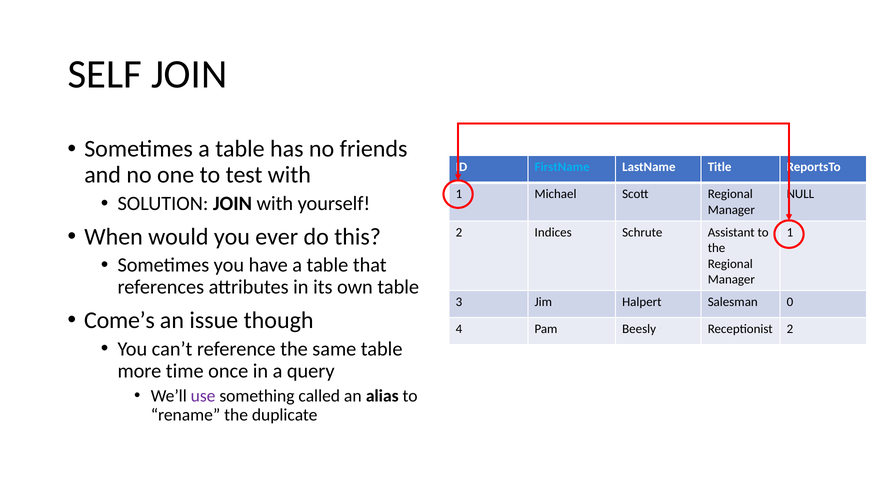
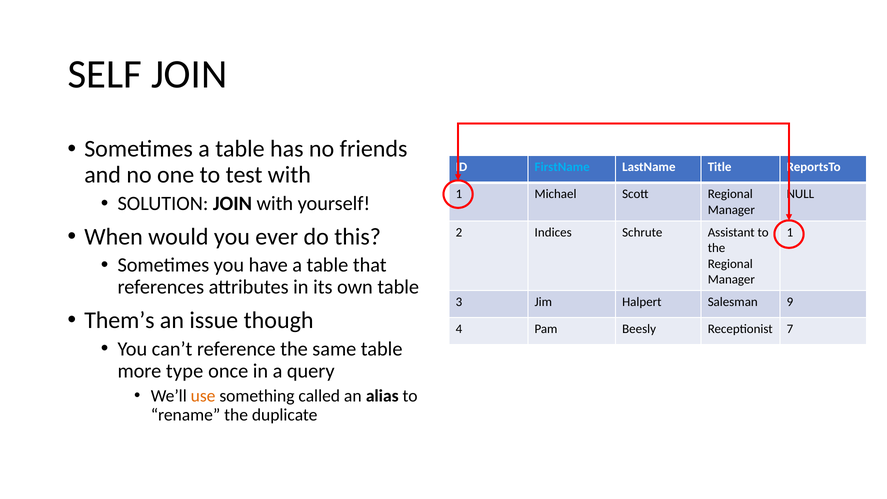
0: 0 -> 9
Come’s: Come’s -> Them’s
Receptionist 2: 2 -> 7
time: time -> type
use colour: purple -> orange
